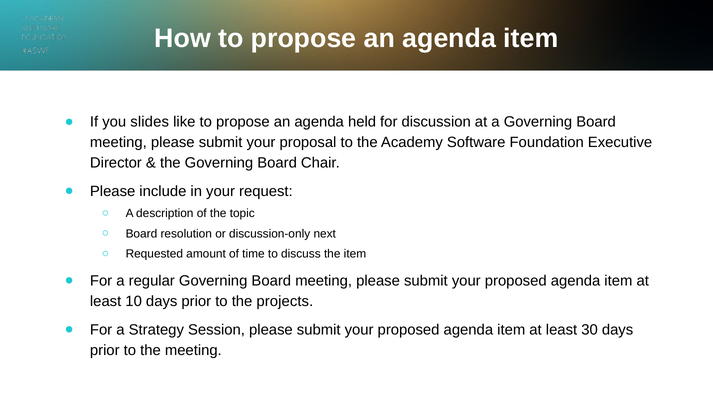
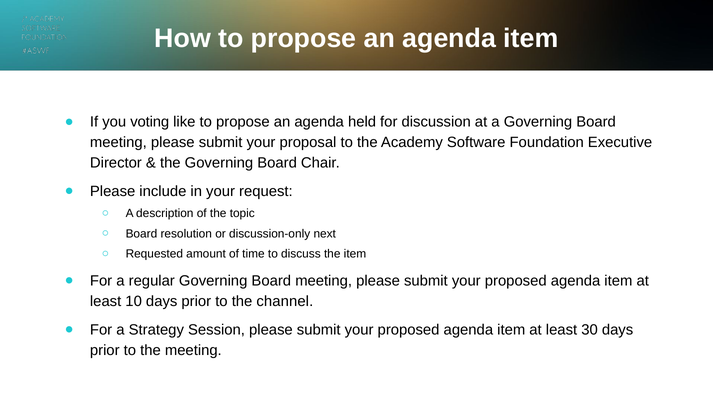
slides: slides -> voting
projects: projects -> channel
